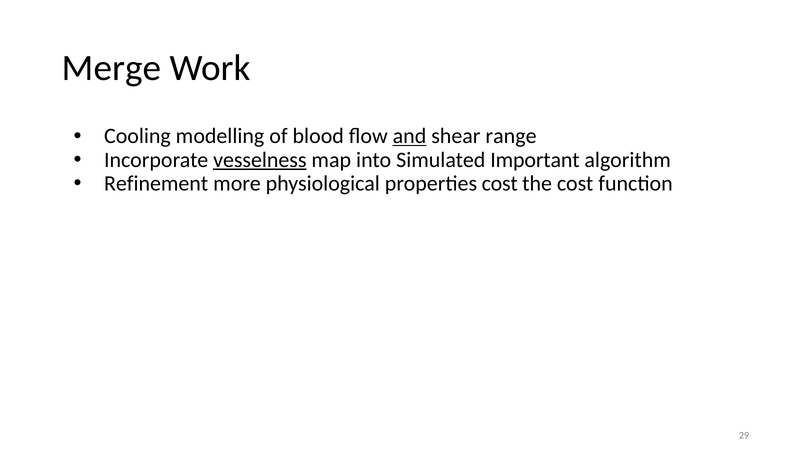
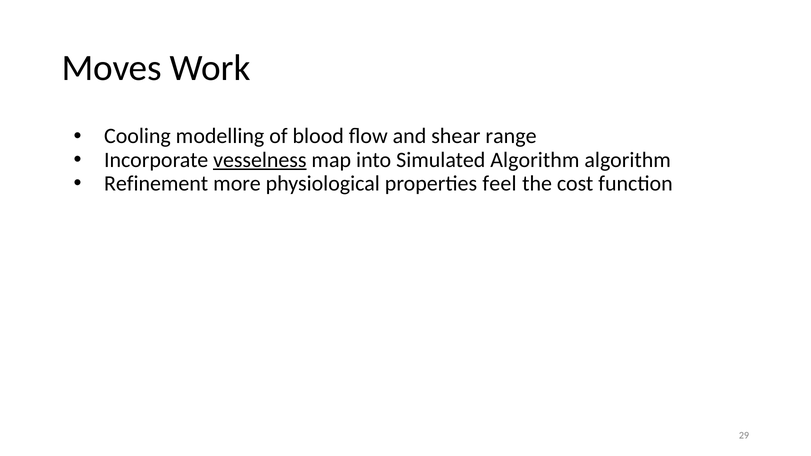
Merge: Merge -> Moves
and underline: present -> none
Simulated Important: Important -> Algorithm
properties cost: cost -> feel
